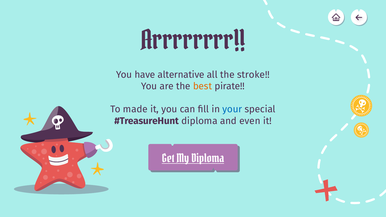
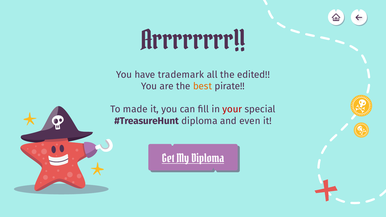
alternative: alternative -> trademark
stroke: stroke -> edited
your colour: blue -> red
